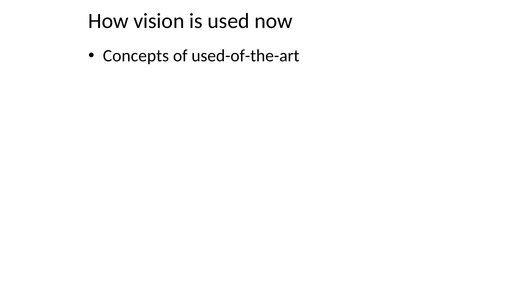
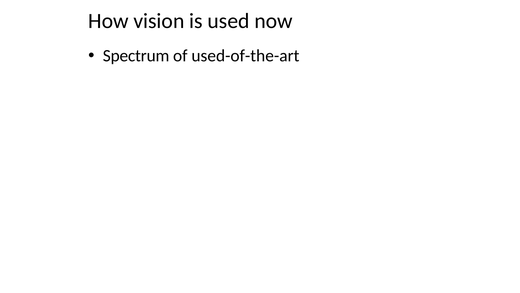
Concepts: Concepts -> Spectrum
